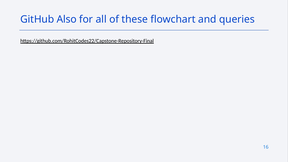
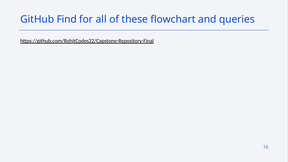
Also: Also -> Find
